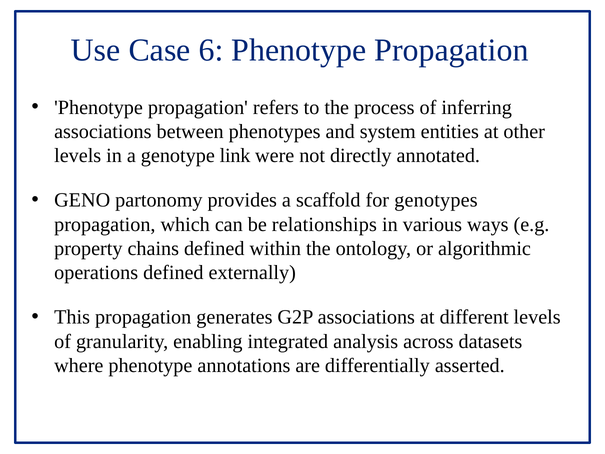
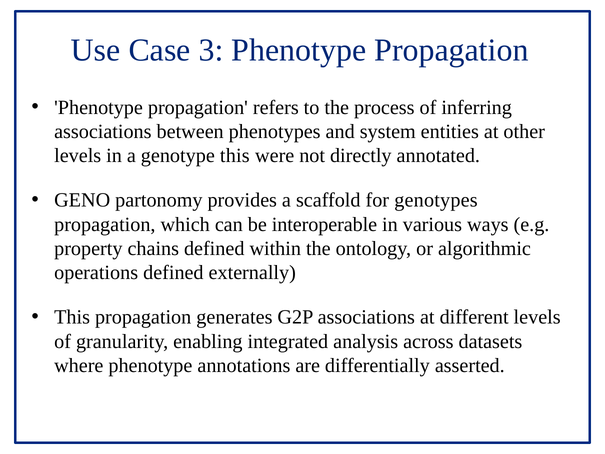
6: 6 -> 3
genotype link: link -> this
relationships: relationships -> interoperable
